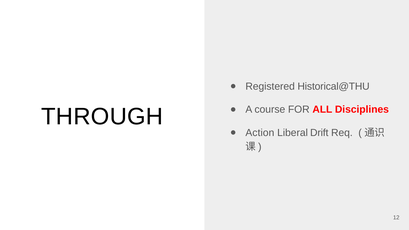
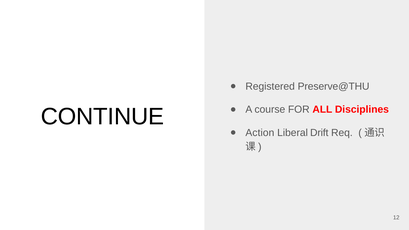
Historical@THU: Historical@THU -> Preserve@THU
THROUGH: THROUGH -> CONTINUE
